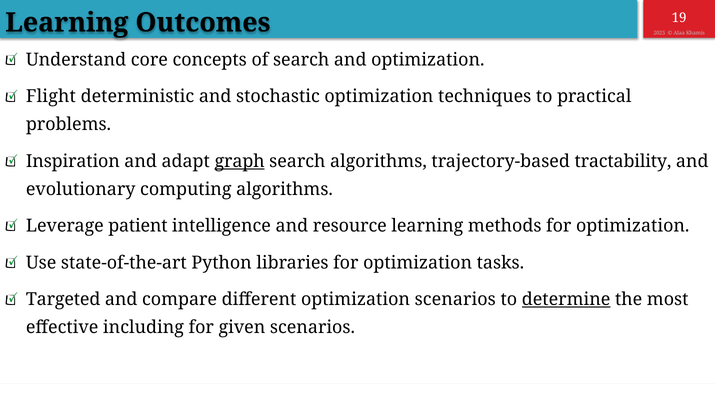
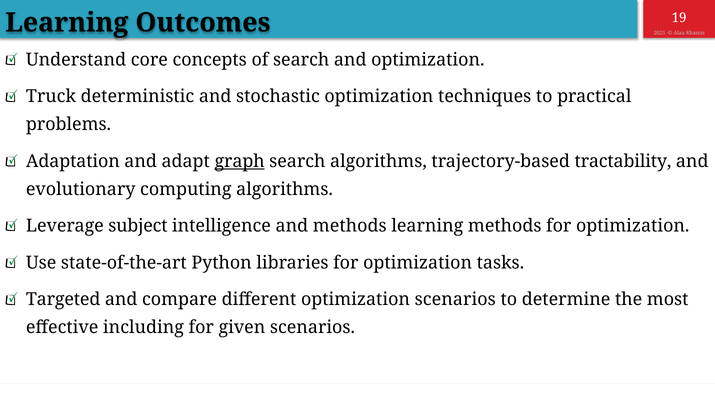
Flight: Flight -> Truck
Inspiration: Inspiration -> Adaptation
patient: patient -> subject
and resource: resource -> methods
determine underline: present -> none
